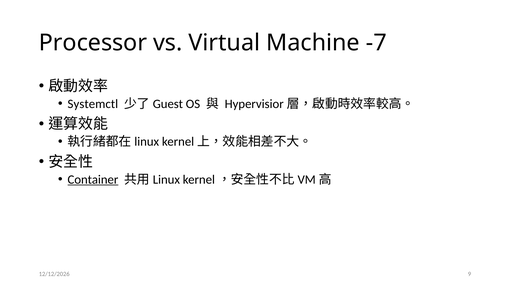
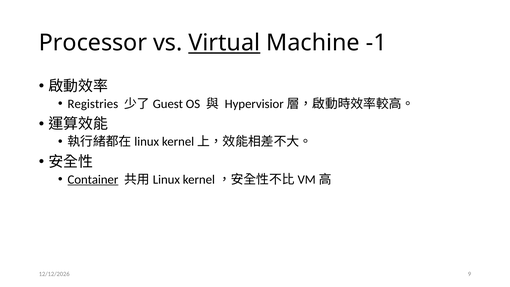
Virtual underline: none -> present
-7: -7 -> -1
Systemctl: Systemctl -> Registries
